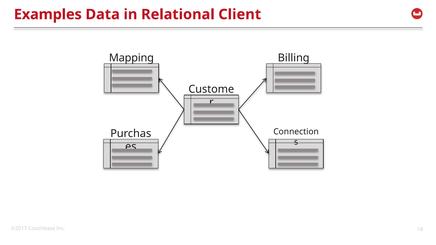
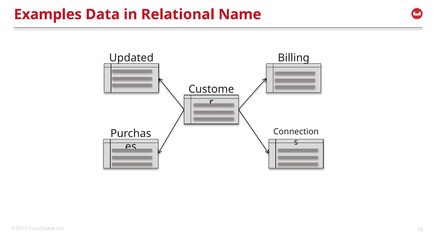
Client: Client -> Name
Mapping: Mapping -> Updated
